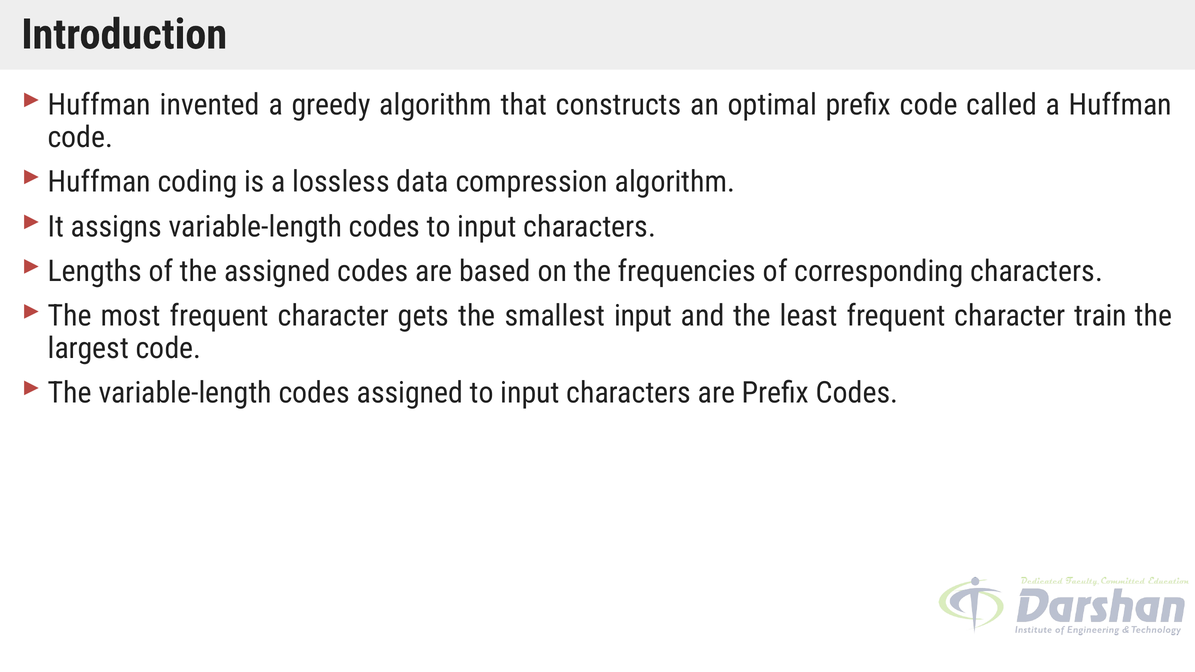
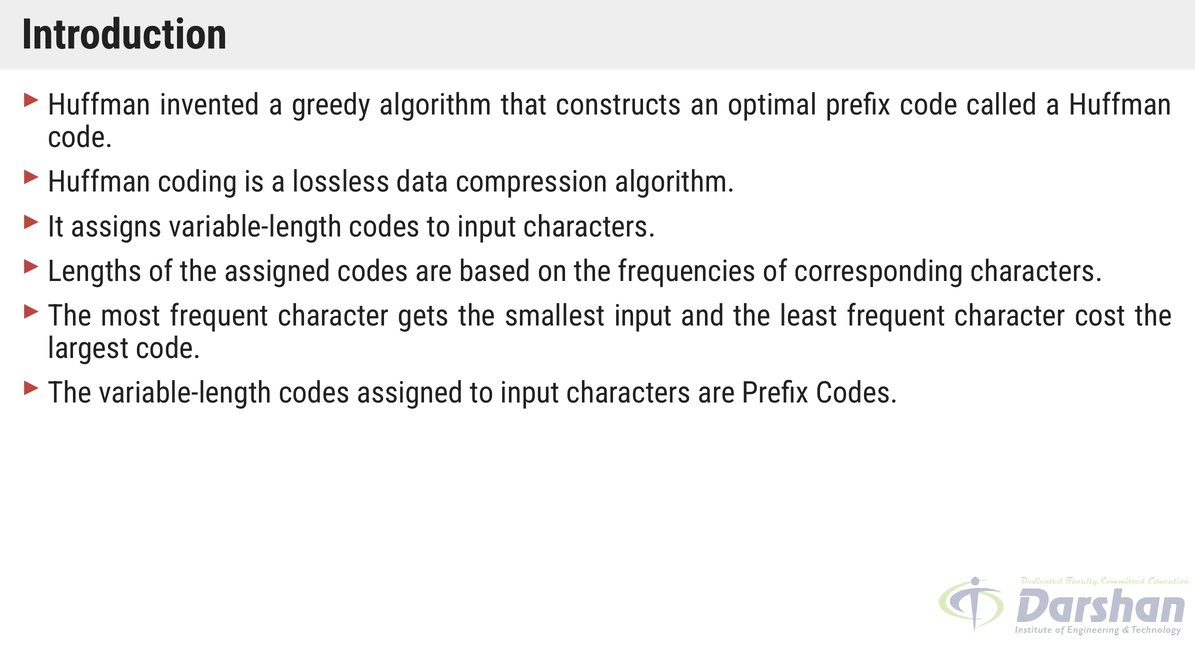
train: train -> cost
